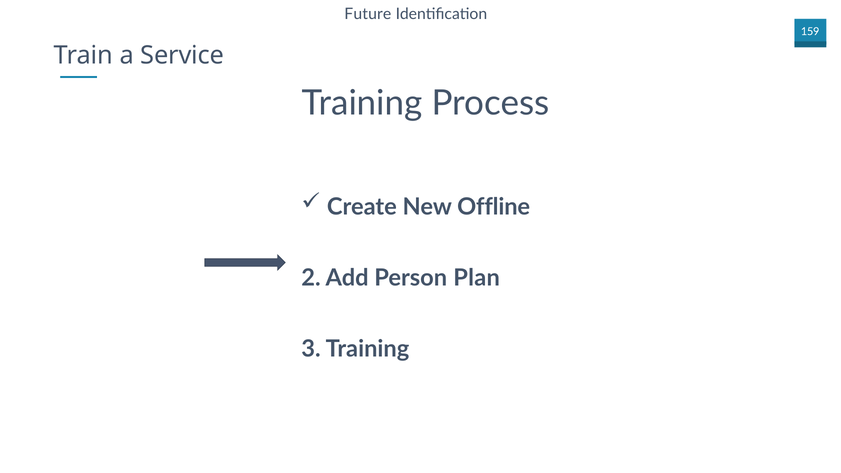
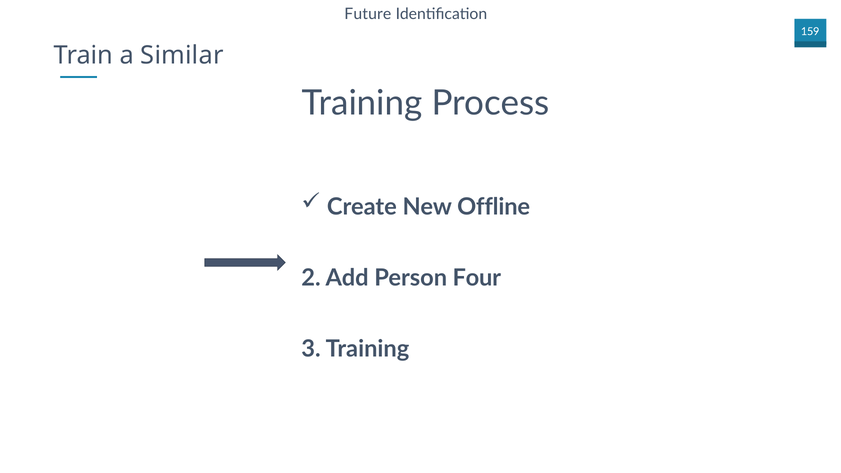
Service: Service -> Similar
Plan: Plan -> Four
